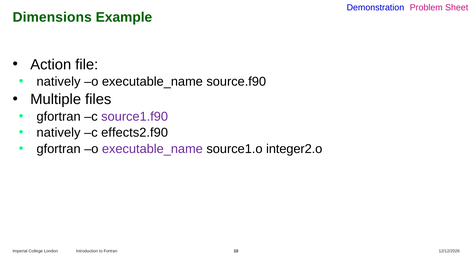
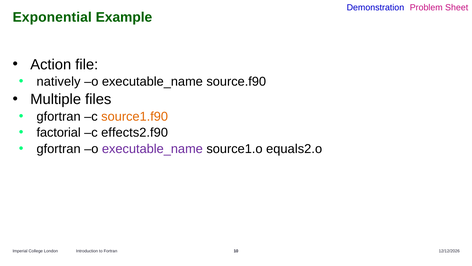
Dimensions: Dimensions -> Exponential
source1.f90 colour: purple -> orange
natively at (59, 132): natively -> factorial
integer2.o: integer2.o -> equals2.o
